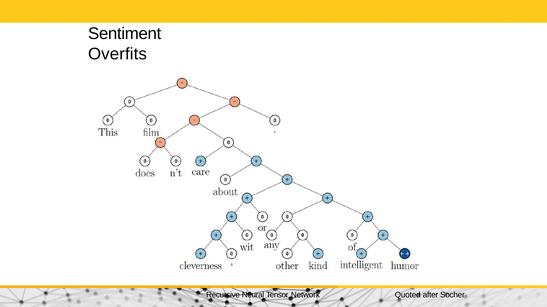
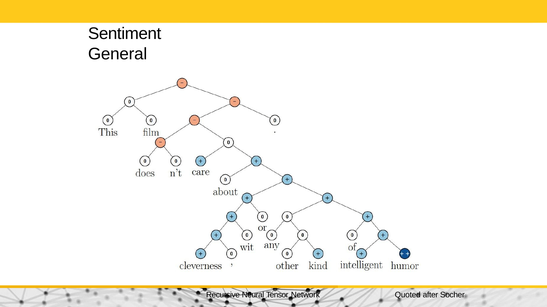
Overfits: Overfits -> General
